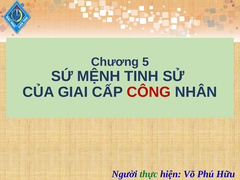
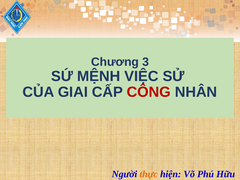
5: 5 -> 3
TINH: TINH -> VIỆC
thực colour: green -> orange
